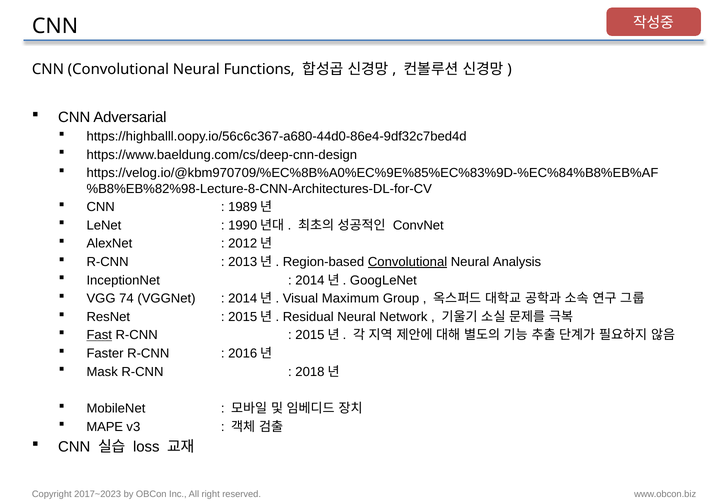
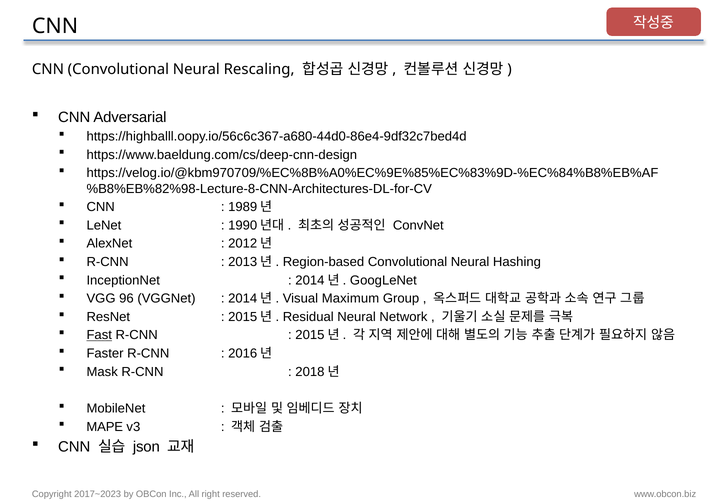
Functions: Functions -> Rescaling
Convolutional at (408, 262) underline: present -> none
Analysis: Analysis -> Hashing
74: 74 -> 96
loss: loss -> json
